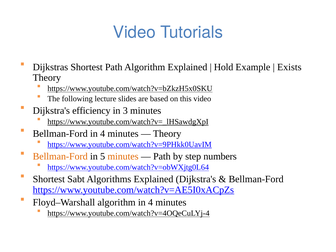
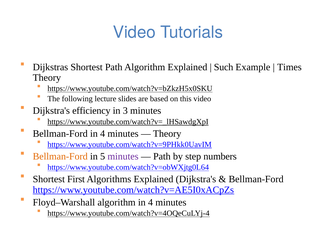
Hold: Hold -> Such
Exists: Exists -> Times
minutes at (123, 156) colour: orange -> purple
Sabt: Sabt -> First
